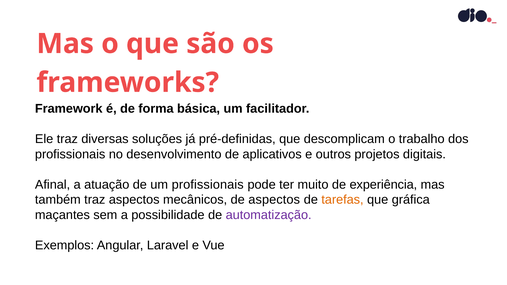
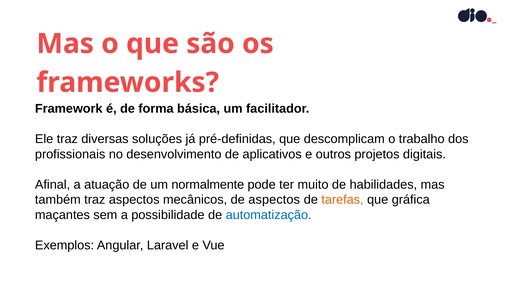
um profissionais: profissionais -> normalmente
experiência: experiência -> habilidades
automatização colour: purple -> blue
